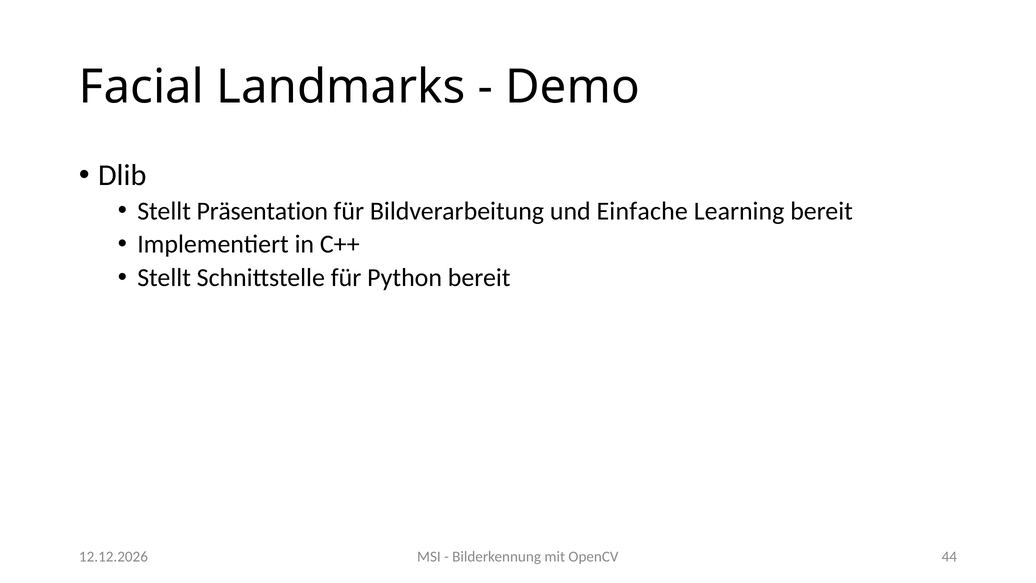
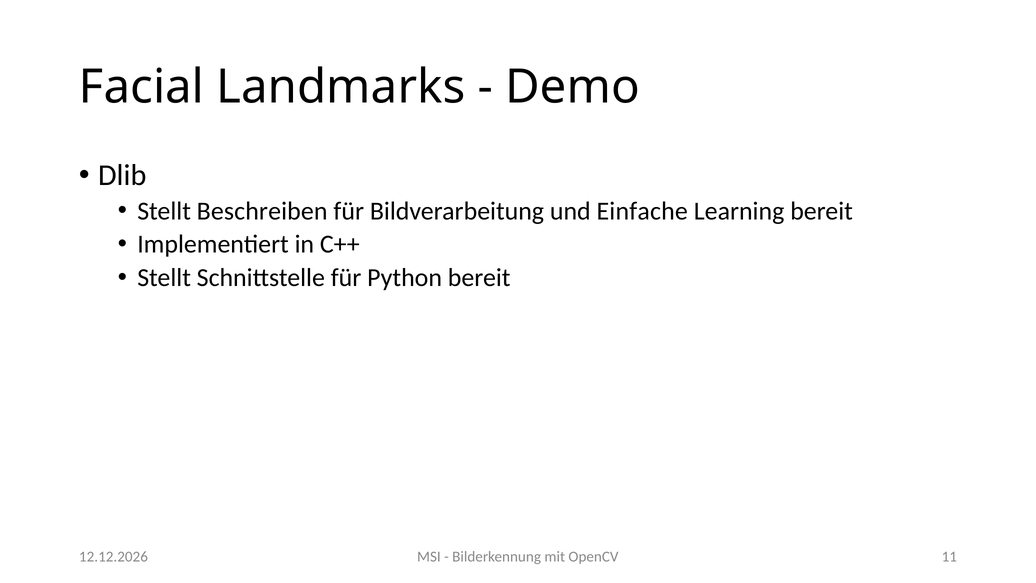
Präsentation: Präsentation -> Beschreiben
44: 44 -> 11
